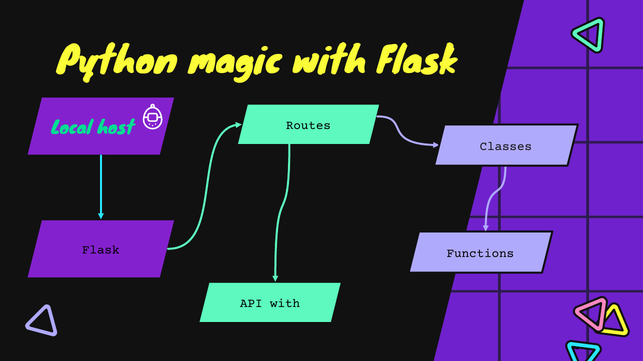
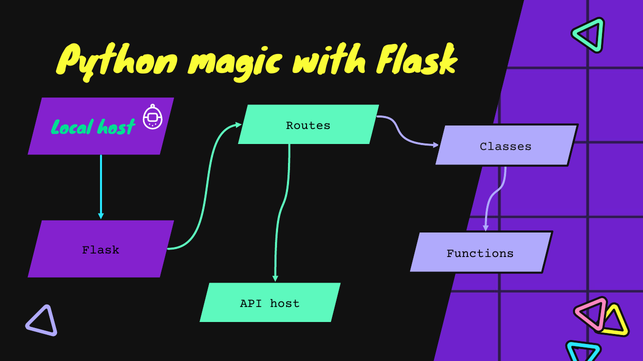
API with: with -> host
